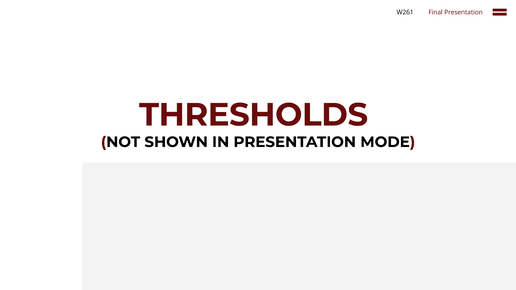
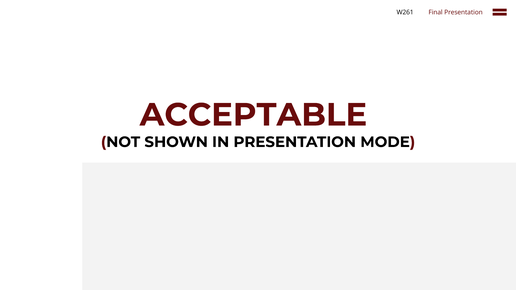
THRESHOLDS: THRESHOLDS -> ACCEPTABLE
